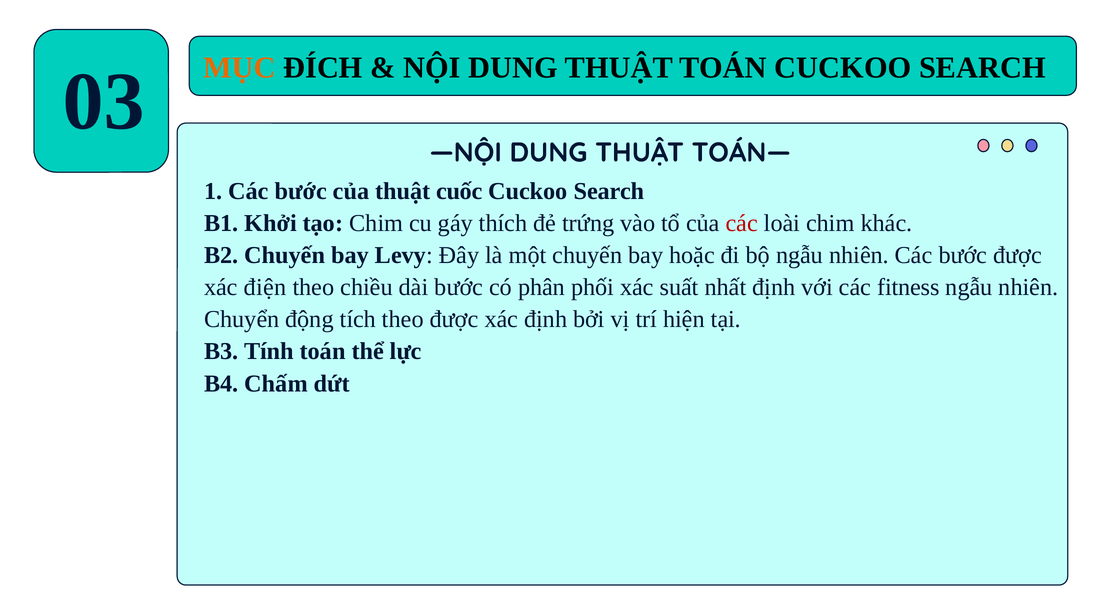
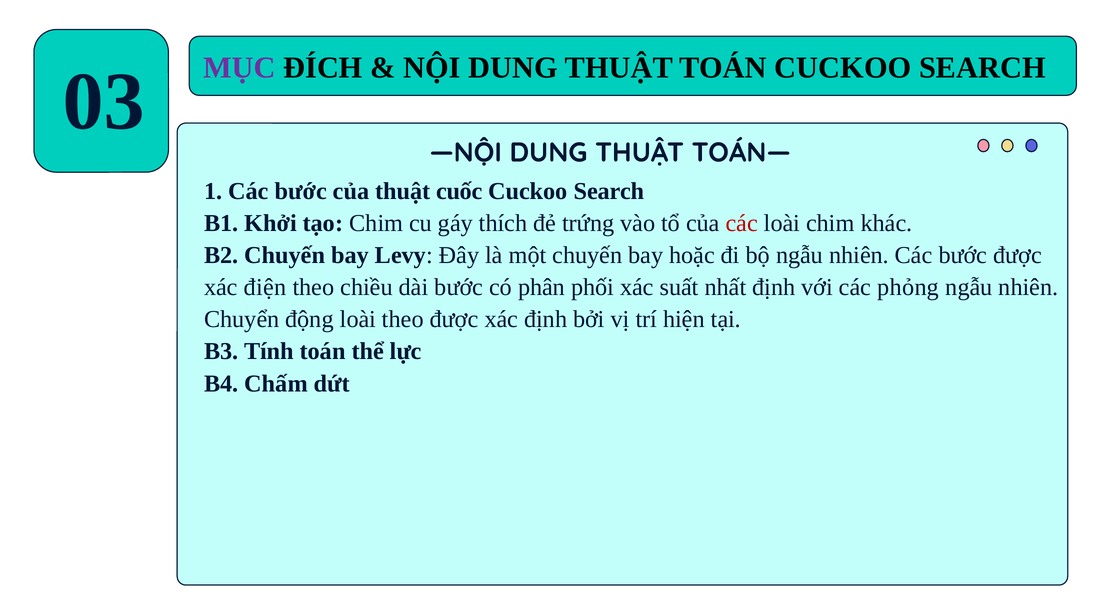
MỤC colour: orange -> purple
fitness: fitness -> phỏng
động tích: tích -> loài
